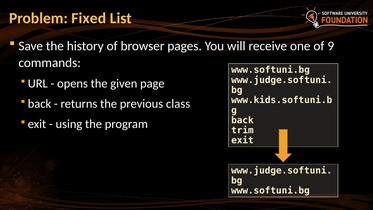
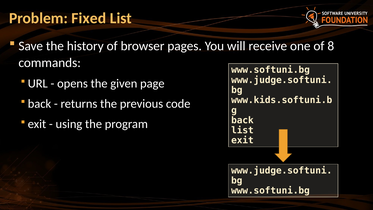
9: 9 -> 8
class: class -> code
trim at (242, 130): trim -> list
